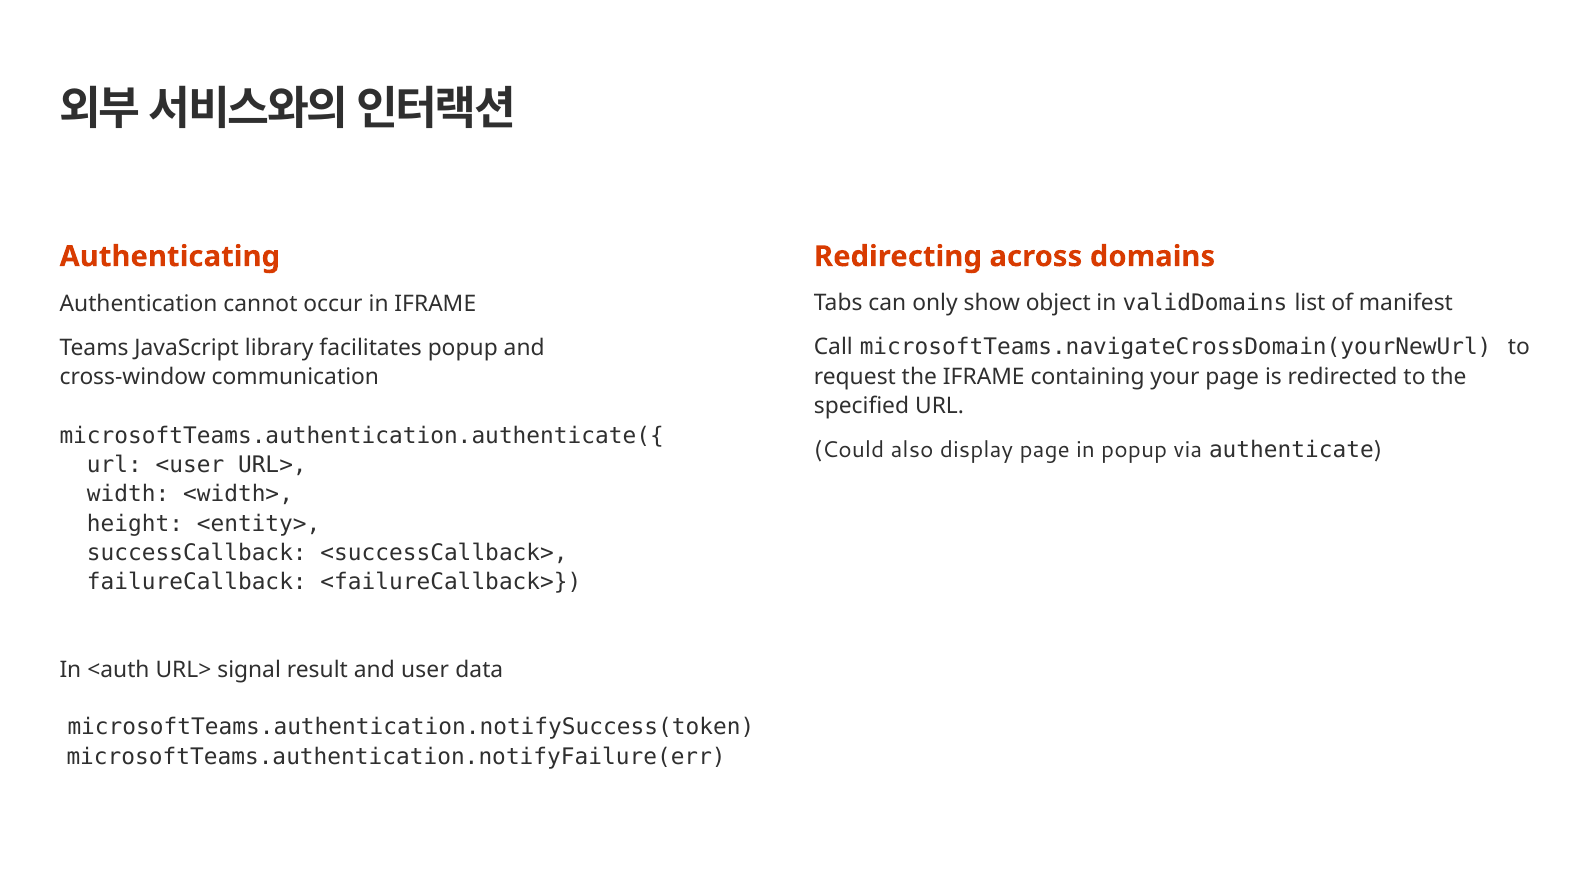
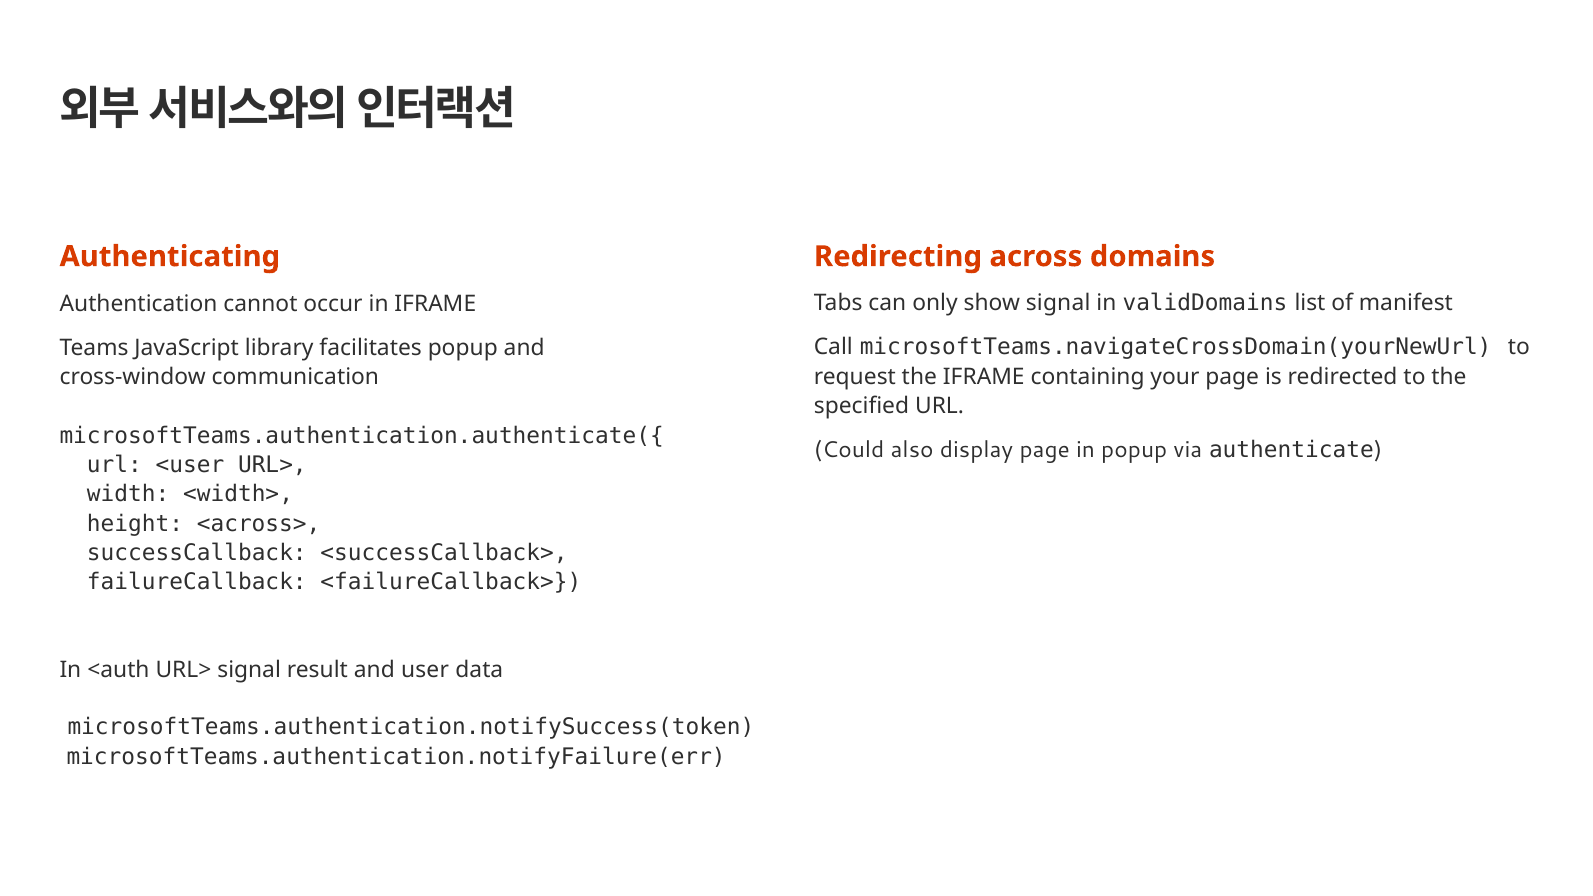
show object: object -> signal
<entity>: <entity> -> <across>
